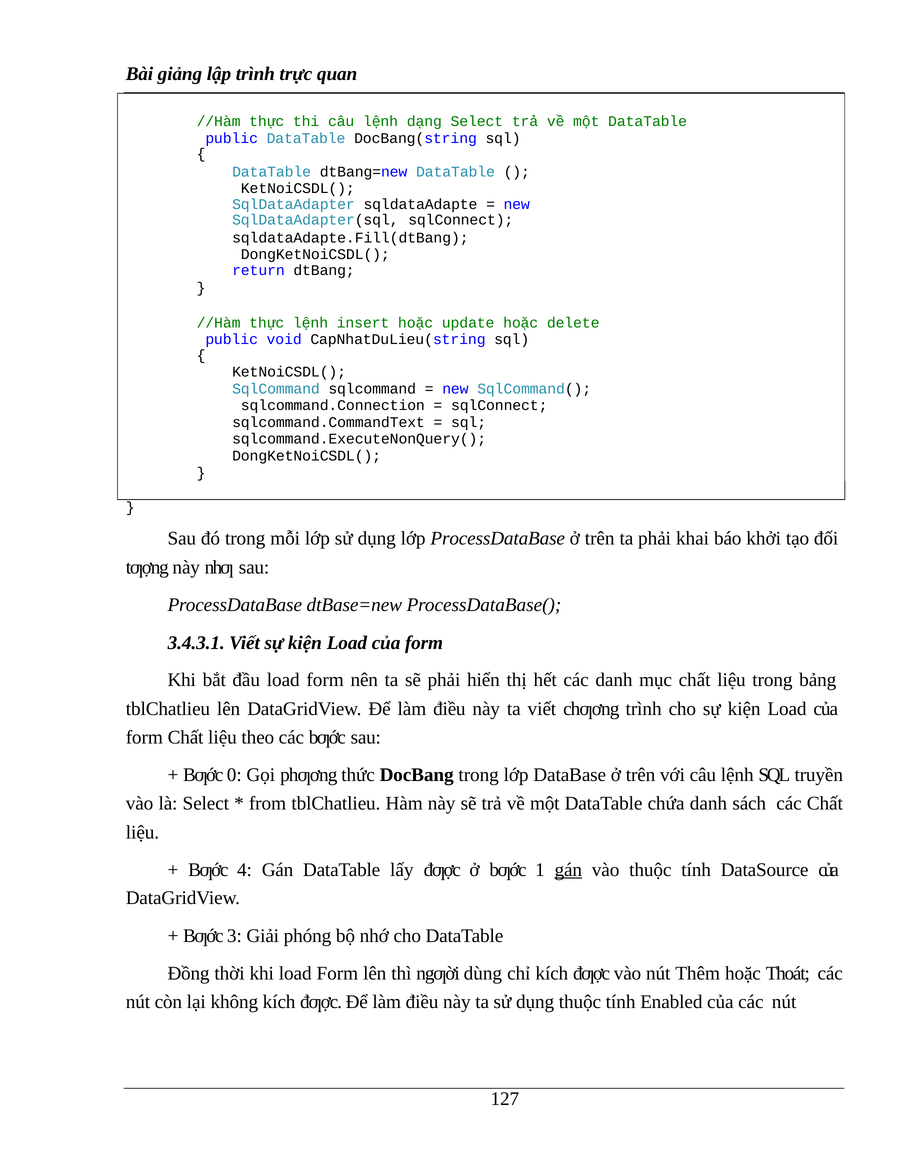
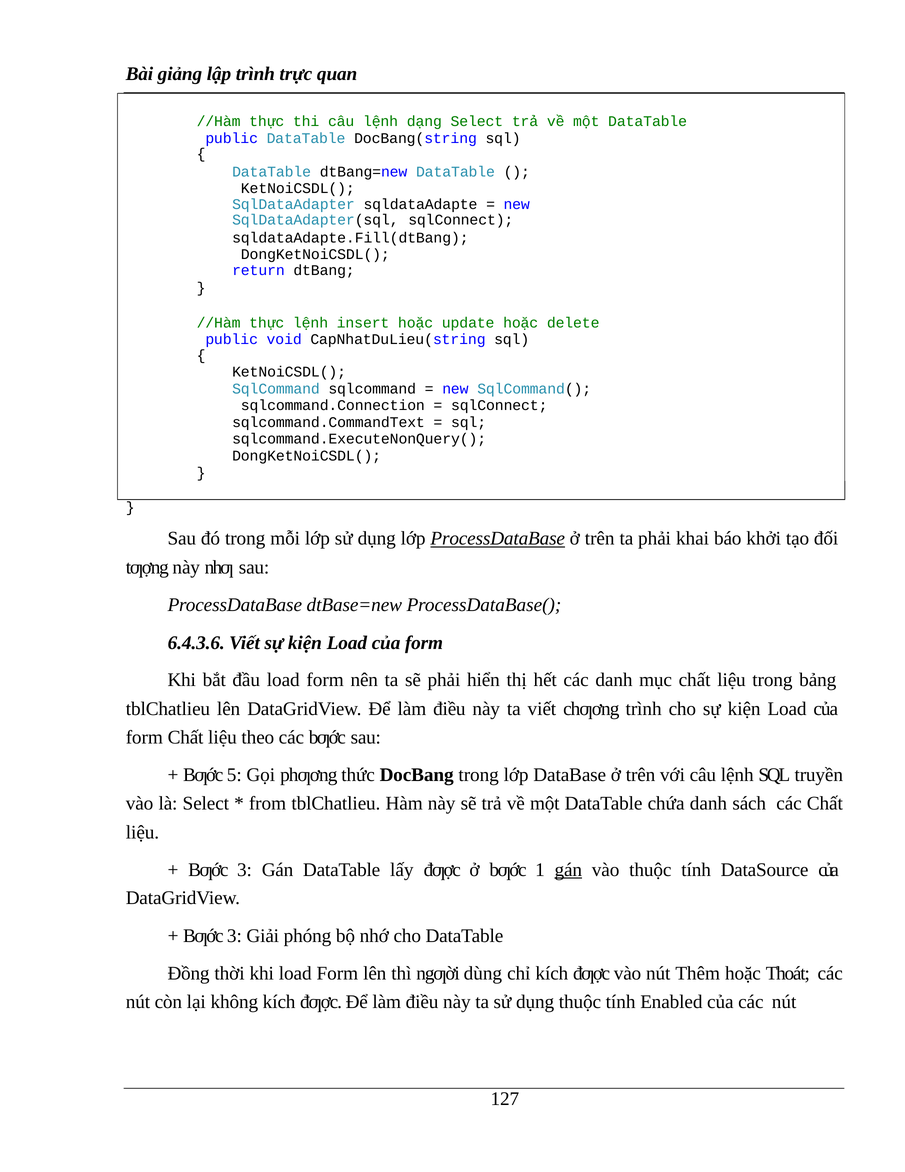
ProcessDataBase at (498, 538) underline: none -> present
3.4.3.1: 3.4.3.1 -> 6.4.3.6
0: 0 -> 5
4 at (244, 869): 4 -> 3
